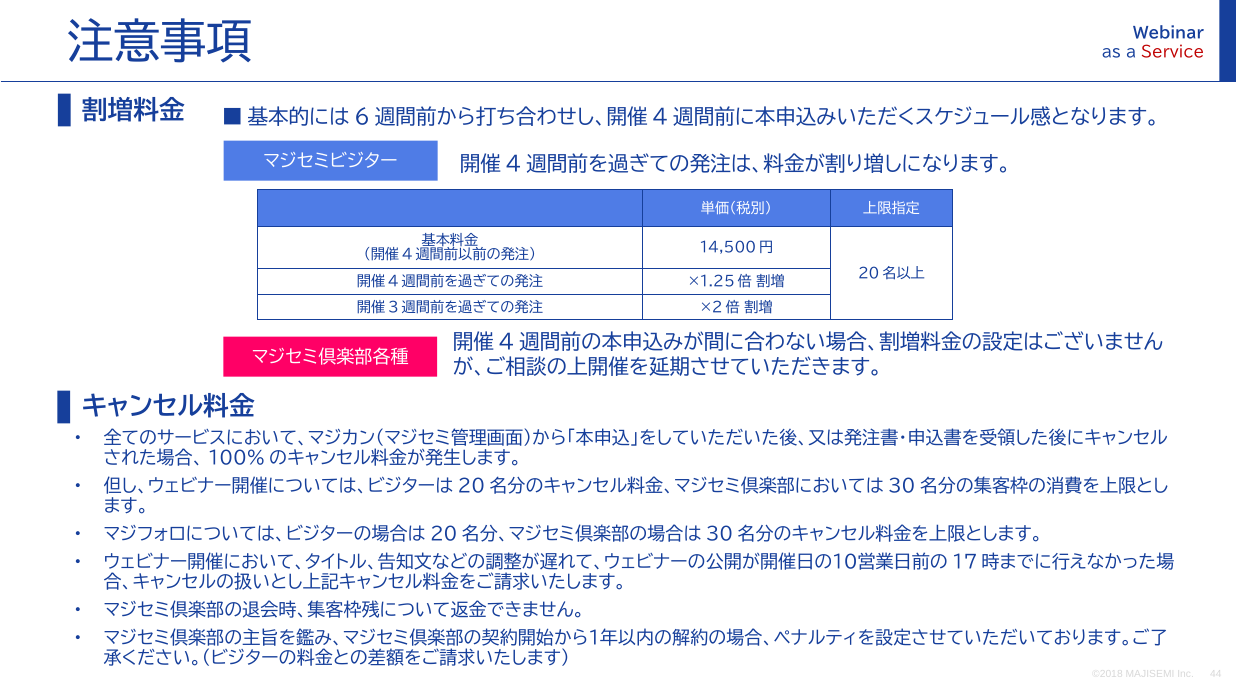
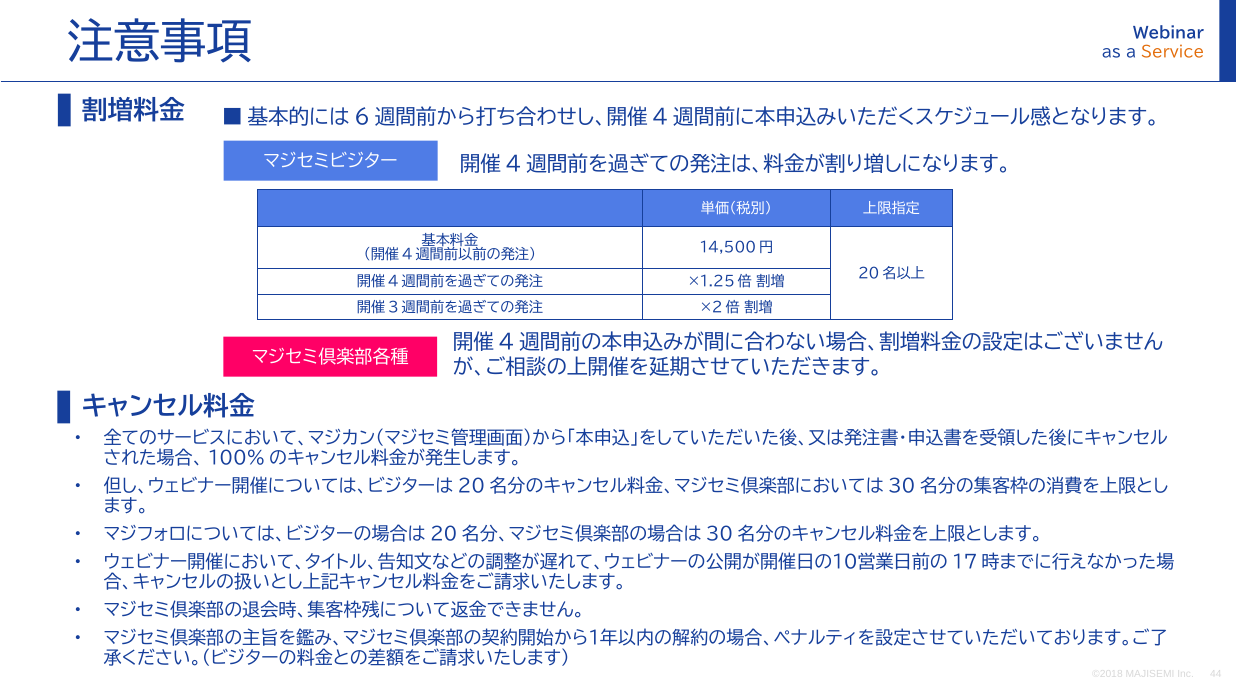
Service colour: red -> orange
